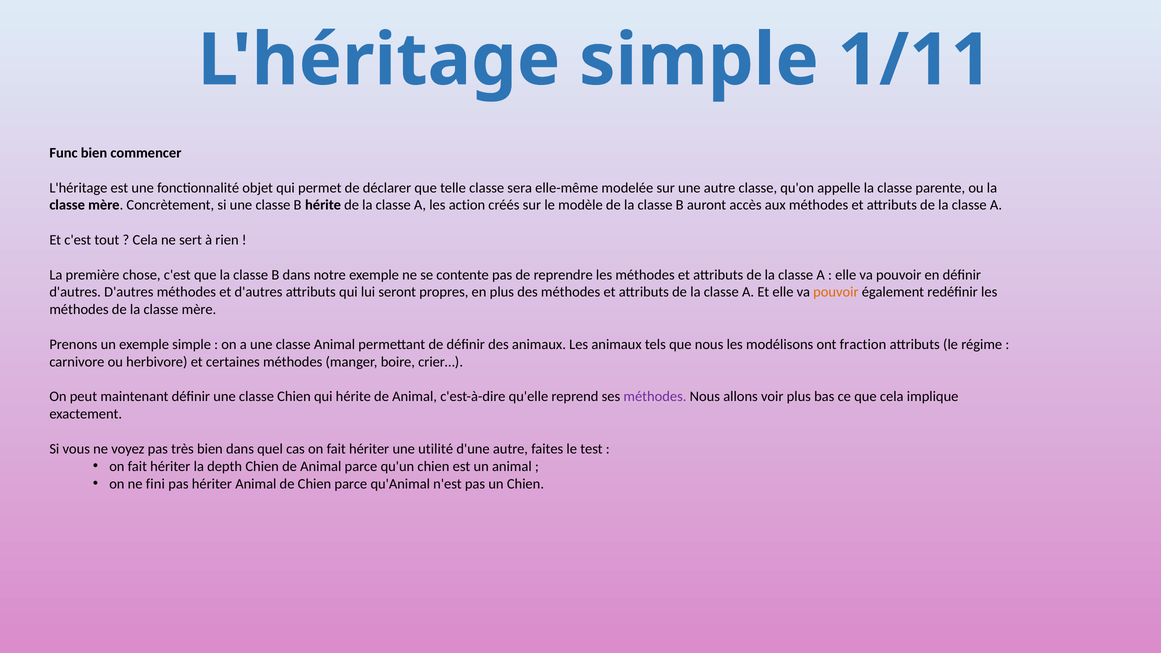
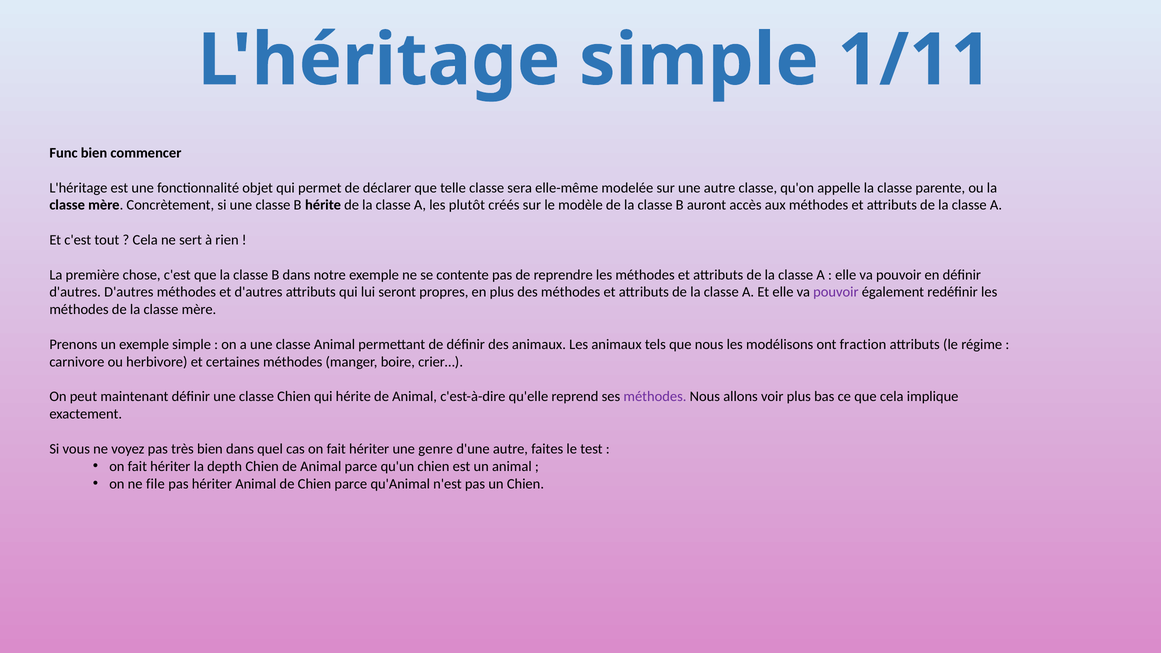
action: action -> plutôt
pouvoir at (836, 292) colour: orange -> purple
utilité: utilité -> genre
fini: fini -> file
